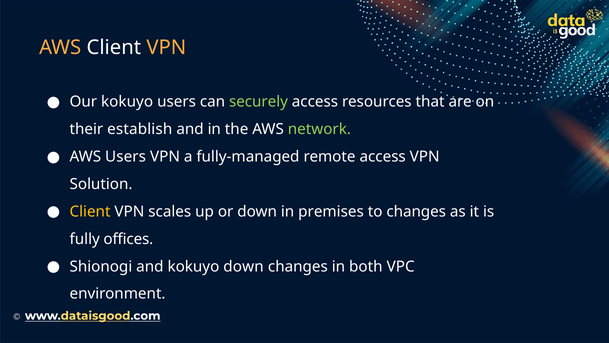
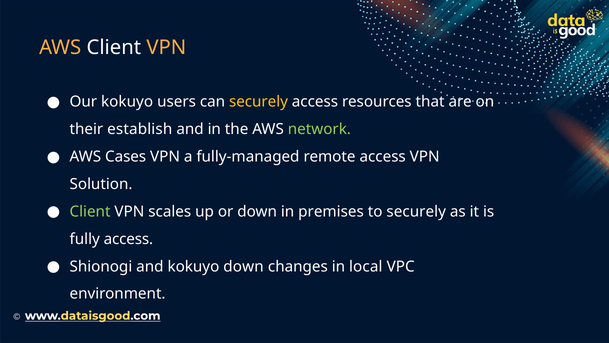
securely at (258, 102) colour: light green -> yellow
AWS Users: Users -> Cases
Client at (90, 211) colour: yellow -> light green
to changes: changes -> securely
fully offices: offices -> access
both: both -> local
